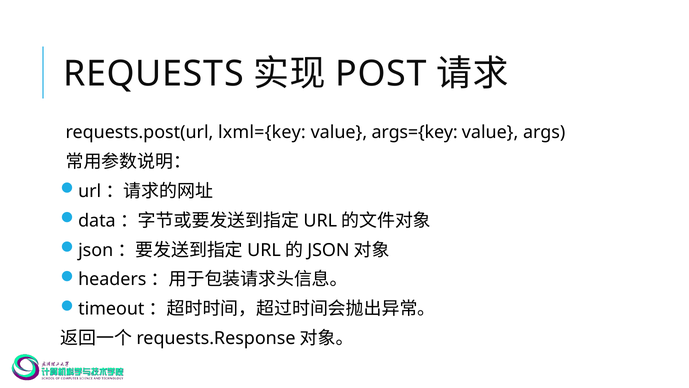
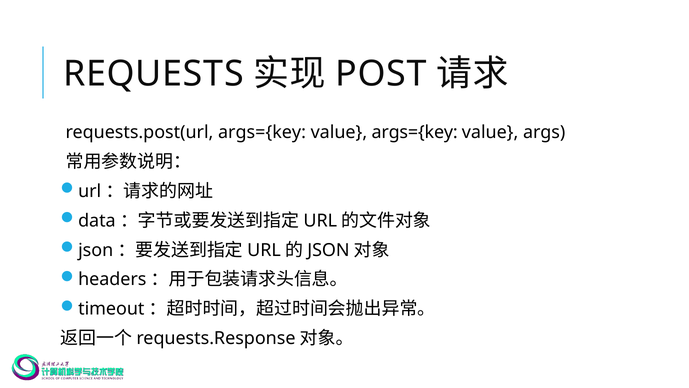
requests.post(url lxml={key: lxml={key -> args={key
